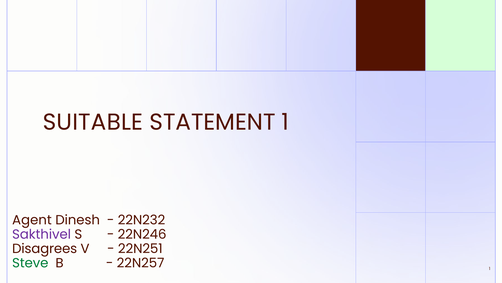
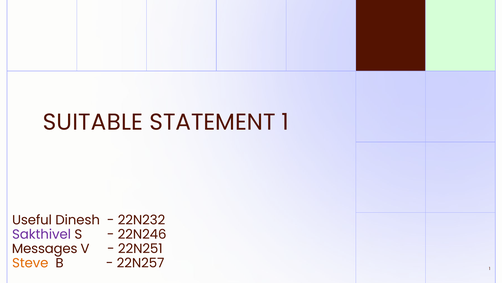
Agent: Agent -> Useful
Disagrees: Disagrees -> Messages
Steve colour: green -> orange
